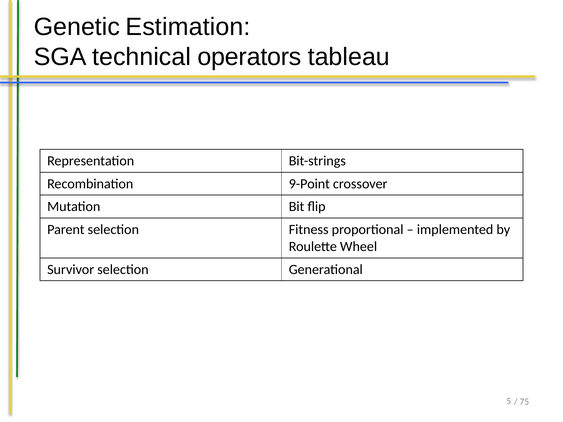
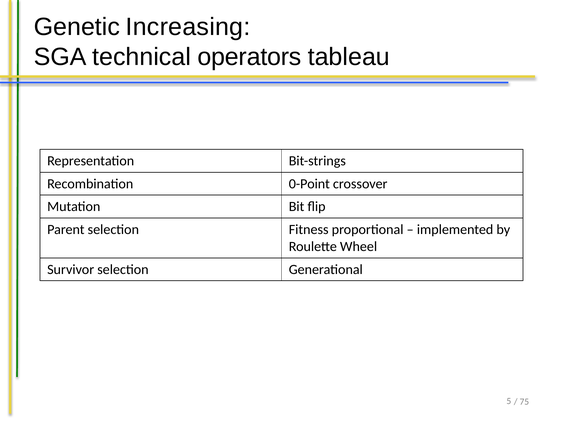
Estimation: Estimation -> Increasing
9-Point: 9-Point -> 0-Point
